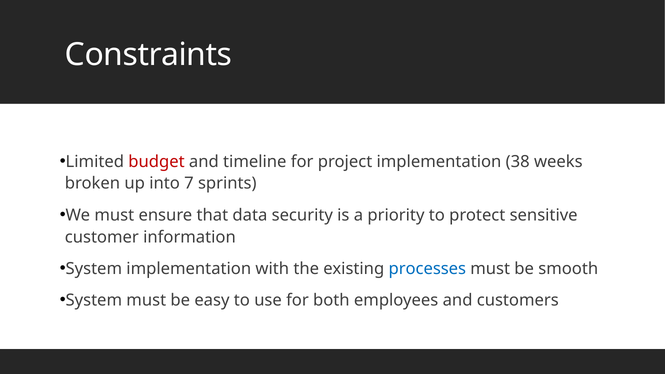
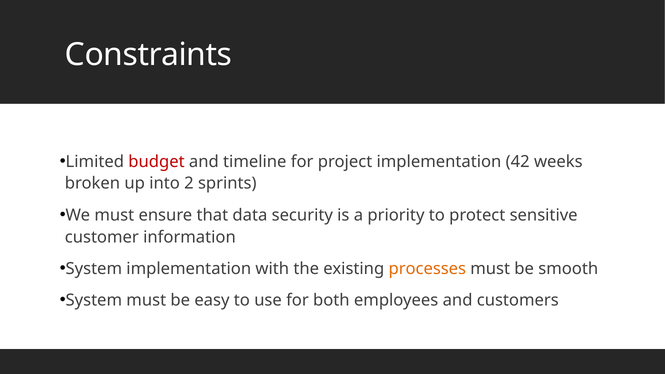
38: 38 -> 42
7: 7 -> 2
processes colour: blue -> orange
